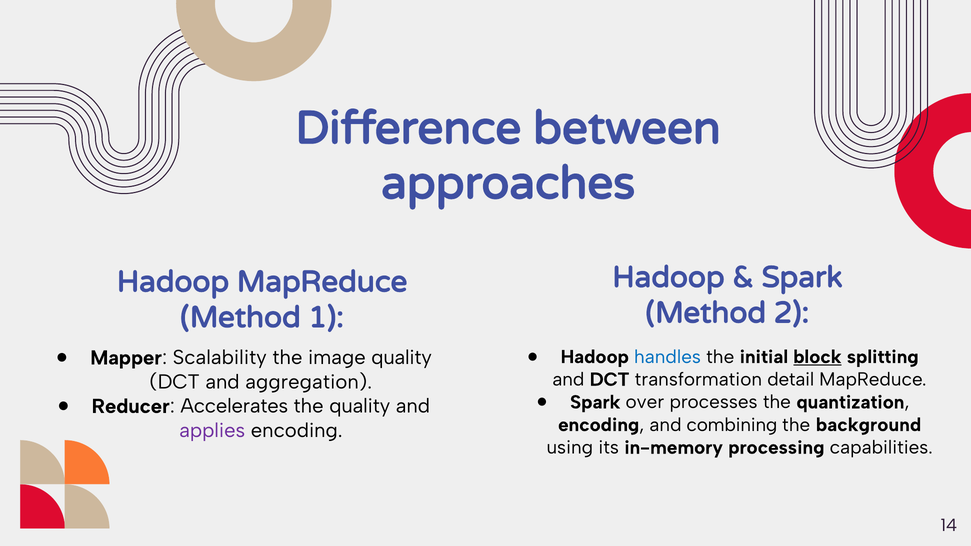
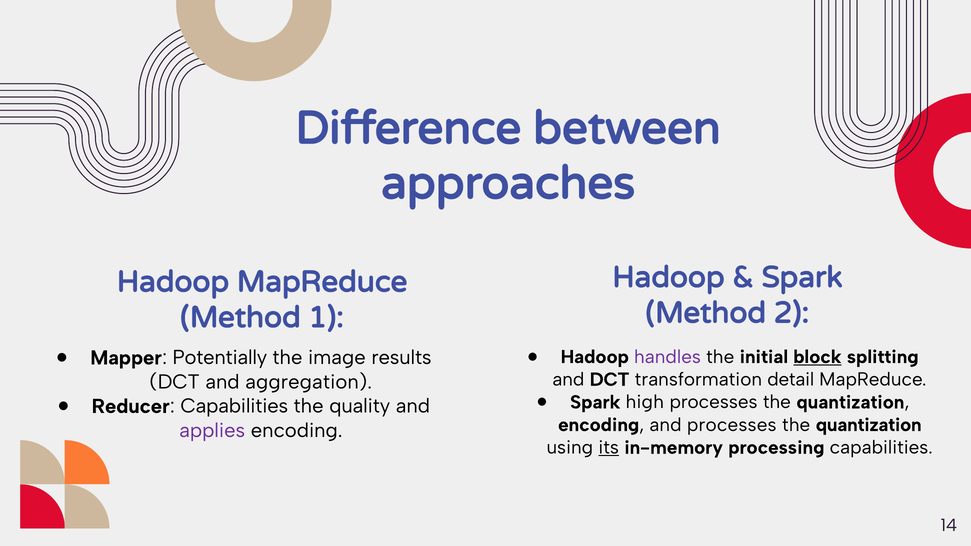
Scalability: Scalability -> Potentially
image quality: quality -> results
handles colour: blue -> purple
over: over -> high
Reducer Accelerates: Accelerates -> Capabilities
and combining: combining -> processes
background at (869, 425): background -> quantization
its underline: none -> present
